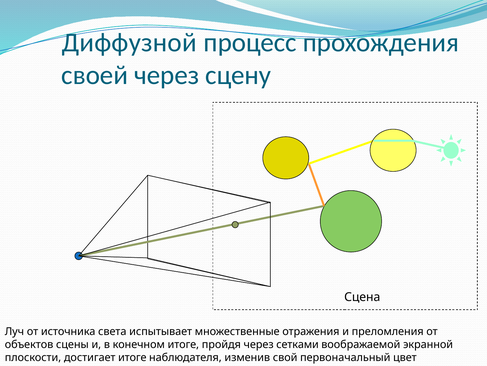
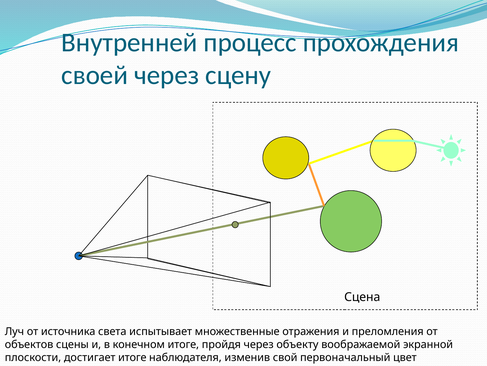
Диффузной: Диффузной -> Внутренней
сетками: сетками -> объекту
